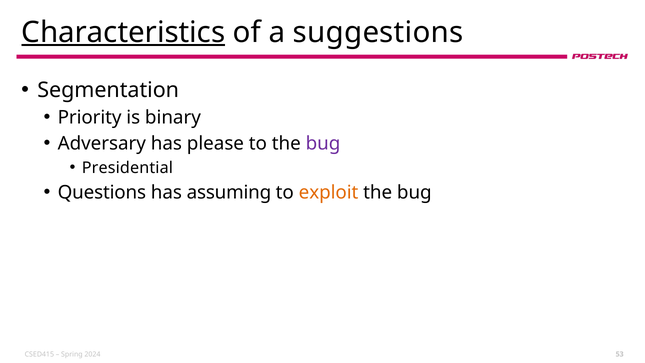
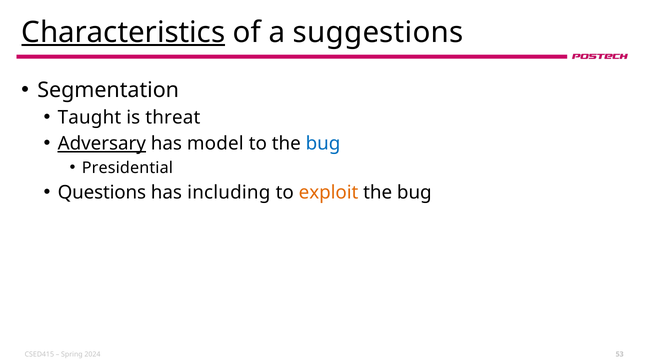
Priority: Priority -> Taught
binary: binary -> threat
Adversary underline: none -> present
please: please -> model
bug at (323, 144) colour: purple -> blue
assuming: assuming -> including
